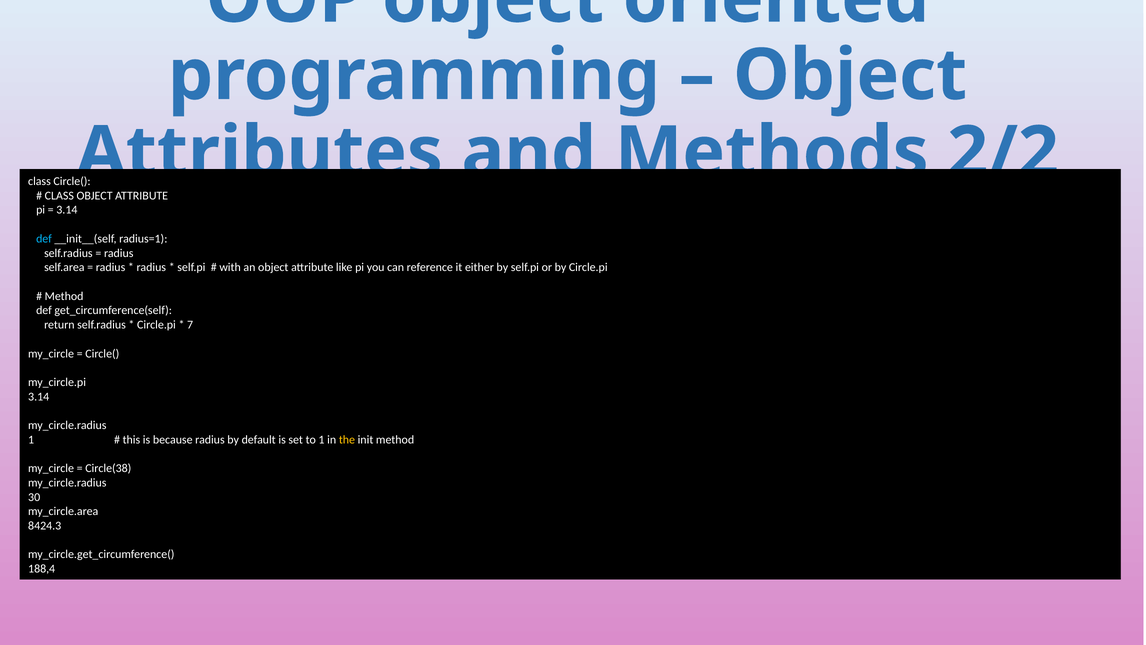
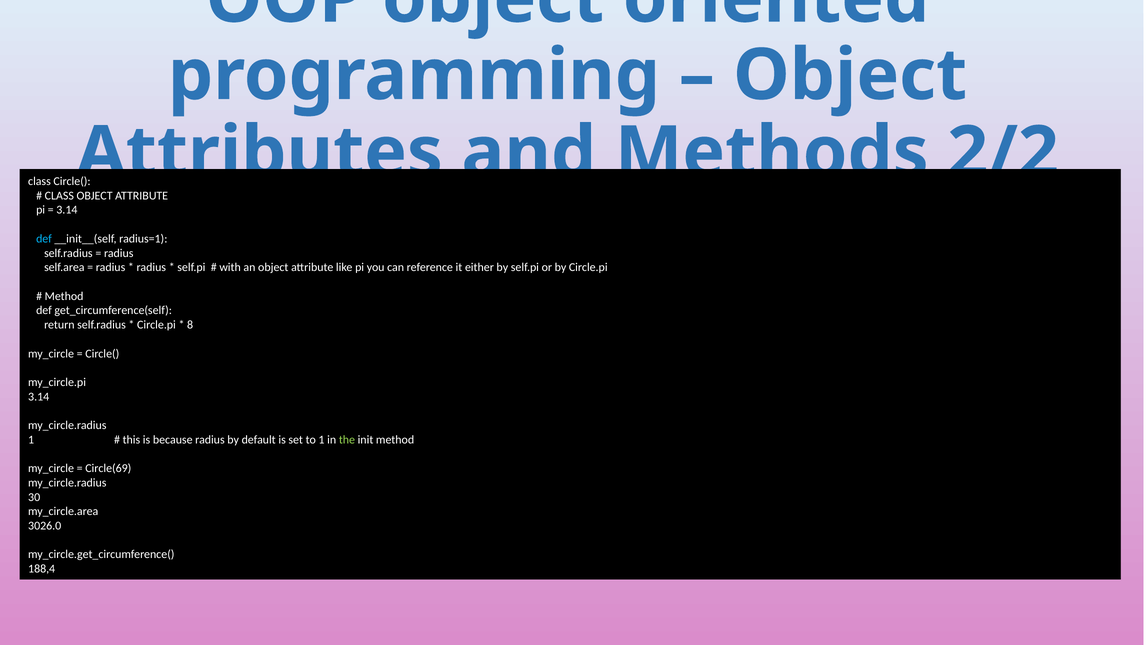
7: 7 -> 8
the colour: yellow -> light green
Circle(38: Circle(38 -> Circle(69
8424.3: 8424.3 -> 3026.0
